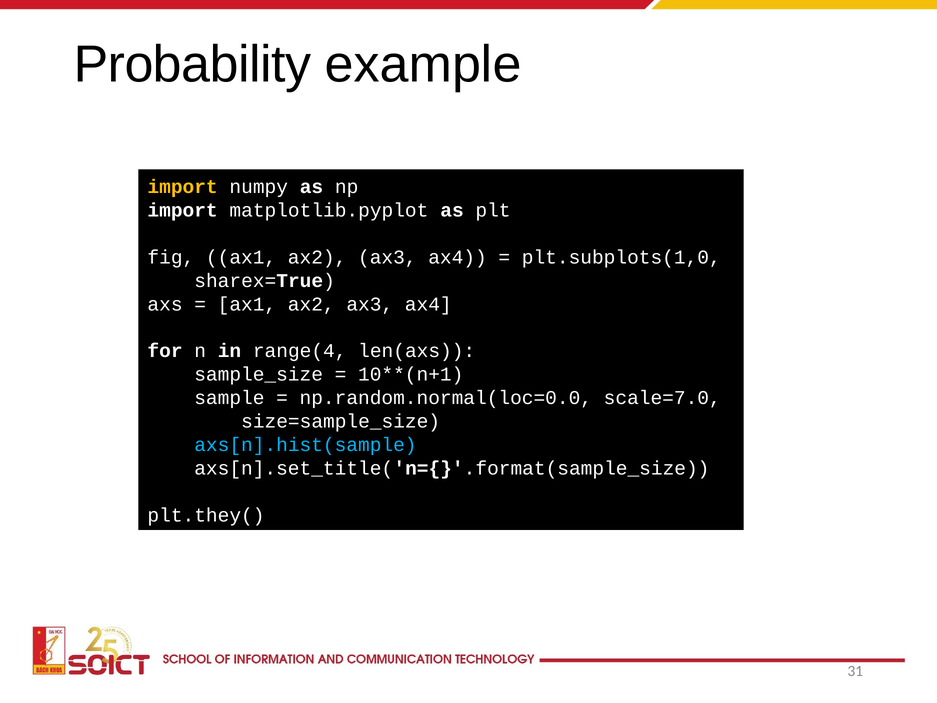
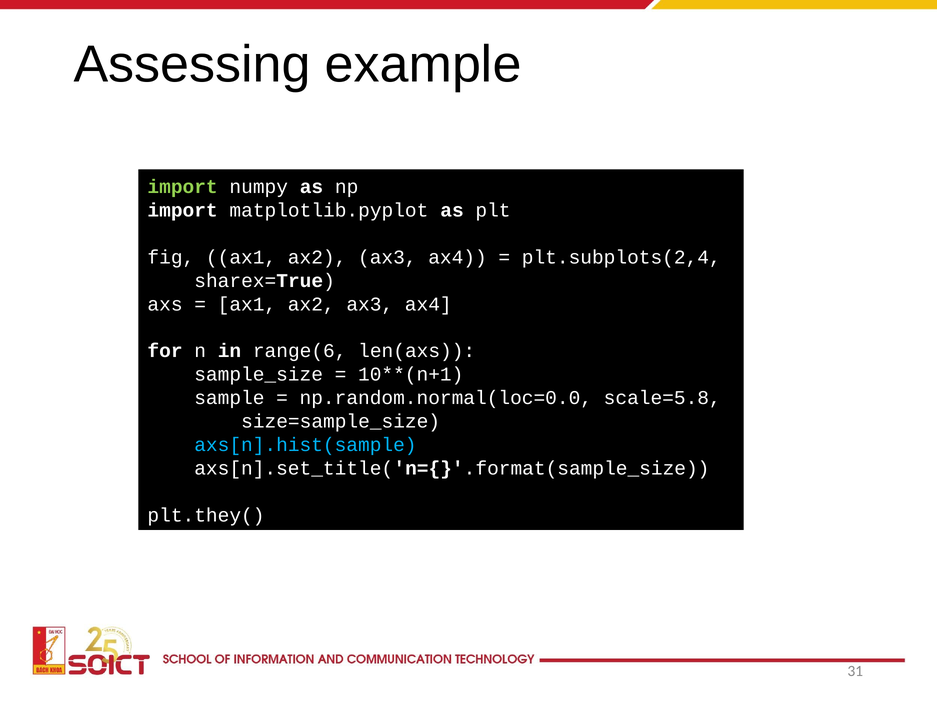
Probability: Probability -> Assessing
import at (183, 187) colour: yellow -> light green
plt.subplots(1,0: plt.subplots(1,0 -> plt.subplots(2,4
range(4: range(4 -> range(6
scale=7.0: scale=7.0 -> scale=5.8
